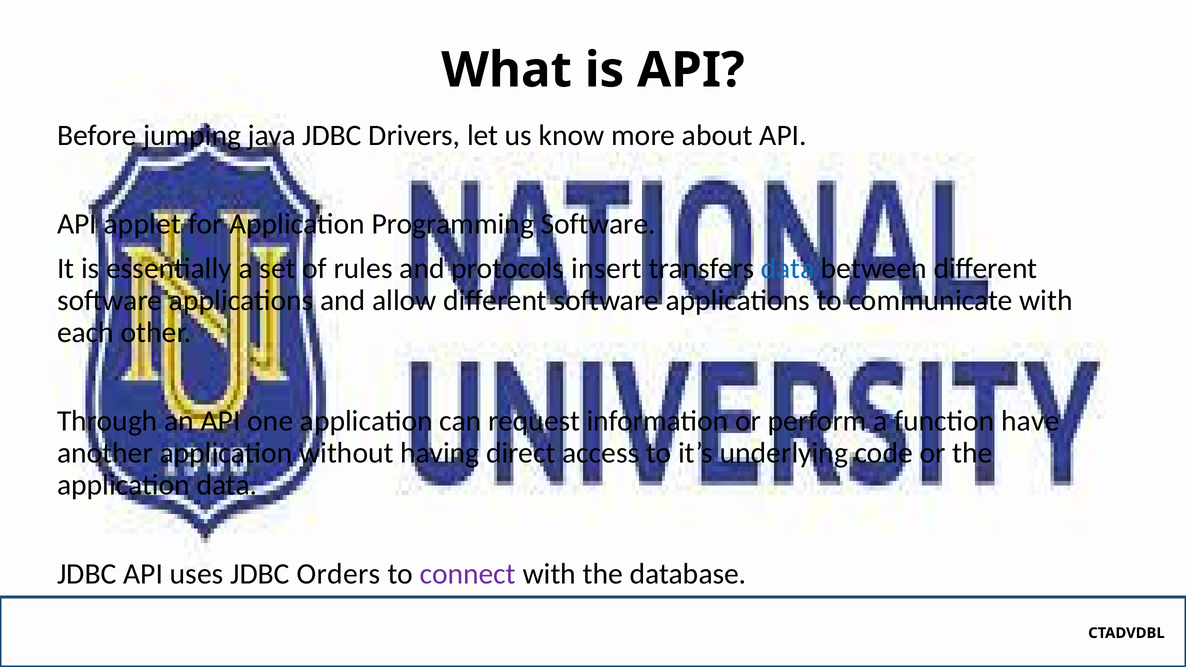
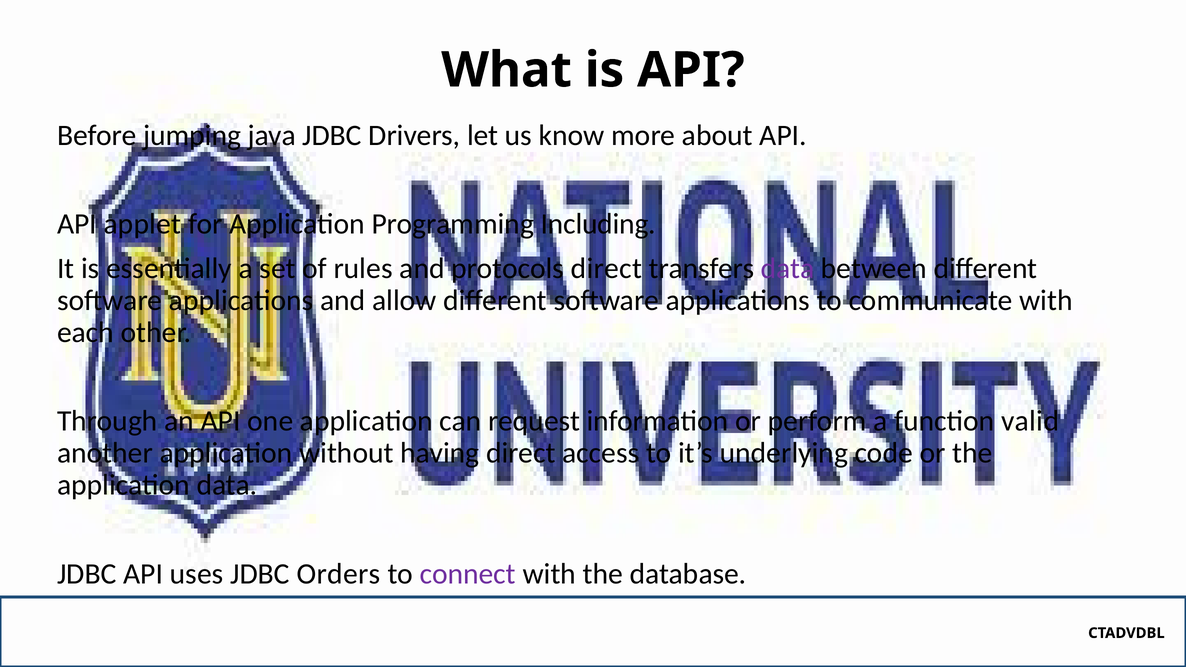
Programming Software: Software -> Including
protocols insert: insert -> direct
data at (788, 268) colour: blue -> purple
have: have -> valid
